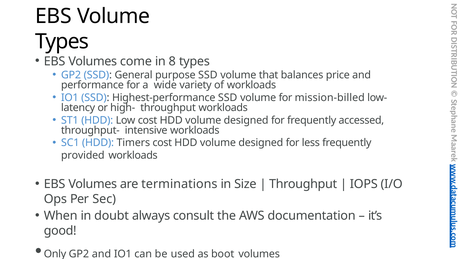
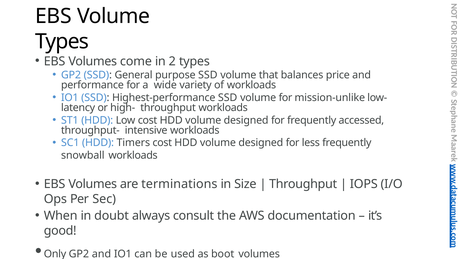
8: 8 -> 2
mission-billed: mission-billed -> mission-unlike
provided: provided -> snowball
